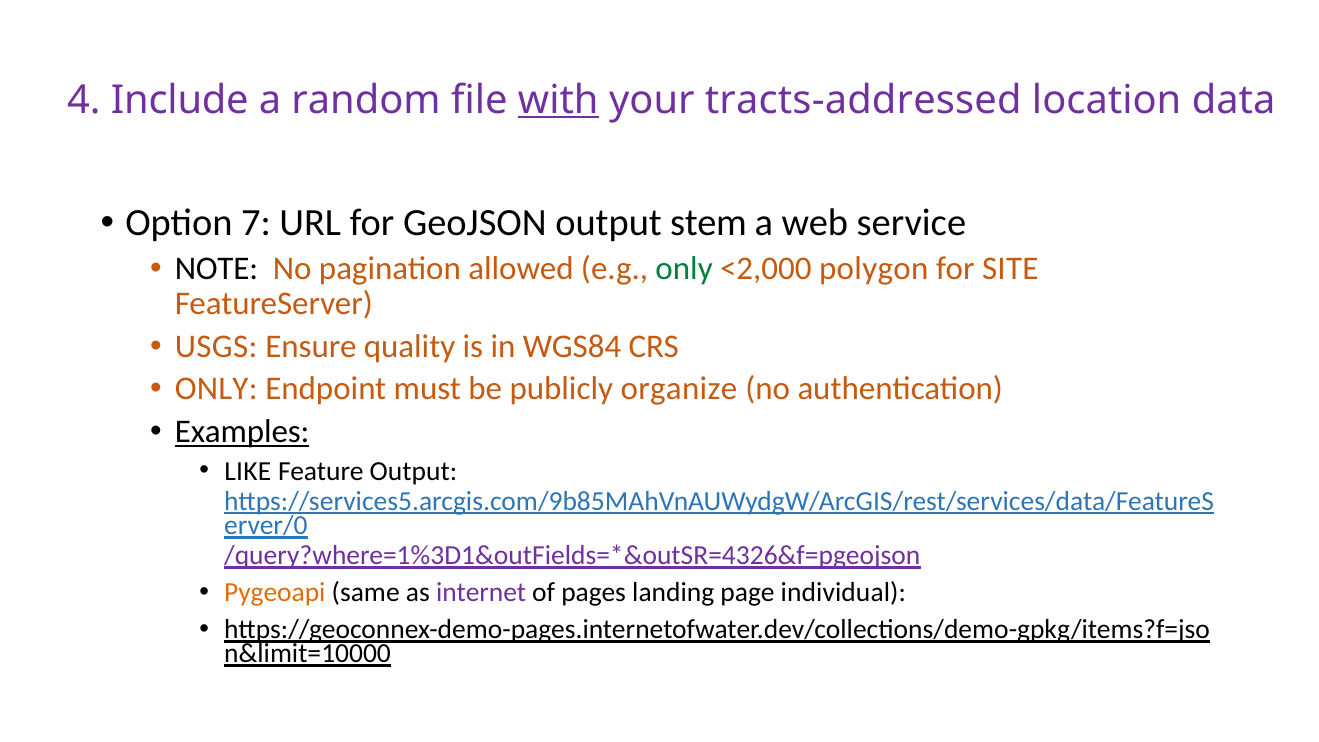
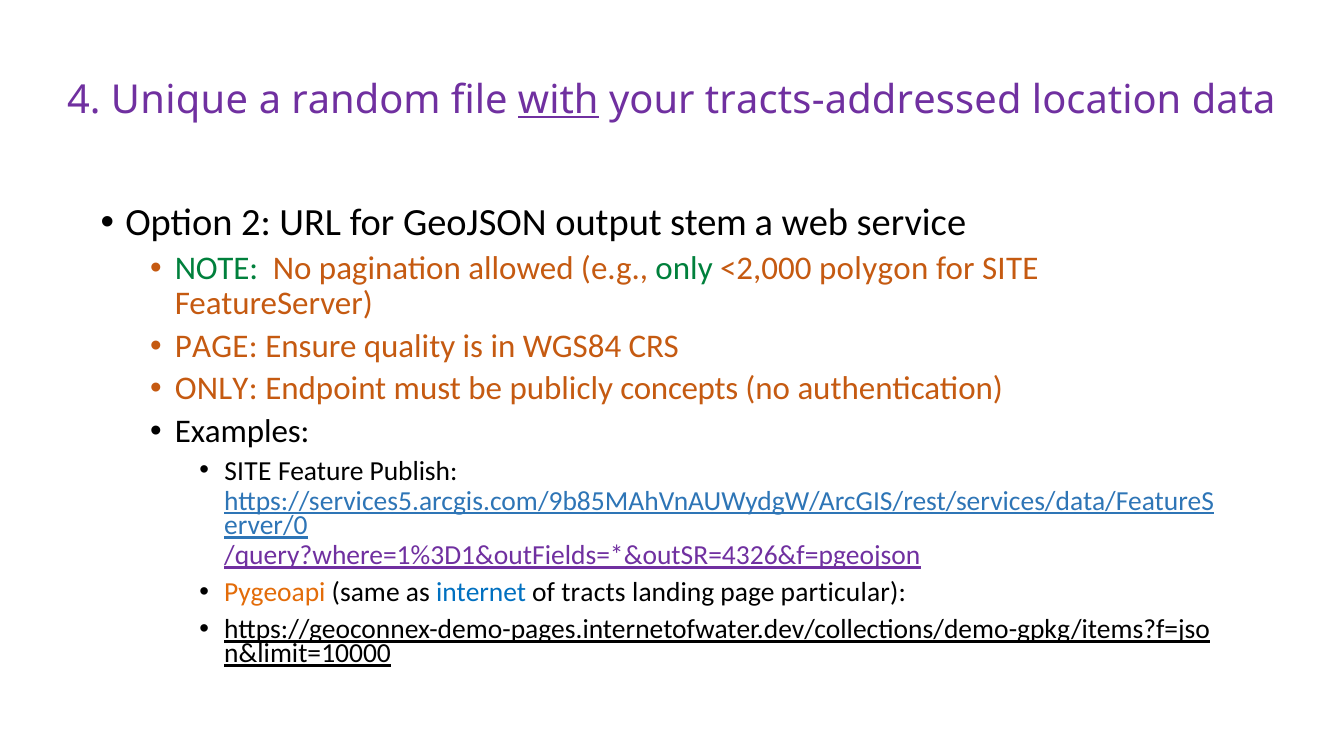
Include: Include -> Unique
7: 7 -> 2
NOTE colour: black -> green
USGS at (216, 347): USGS -> PAGE
organize: organize -> concepts
Examples underline: present -> none
LIKE at (248, 471): LIKE -> SITE
Feature Output: Output -> Publish
internet colour: purple -> blue
pages: pages -> tracts
individual: individual -> particular
